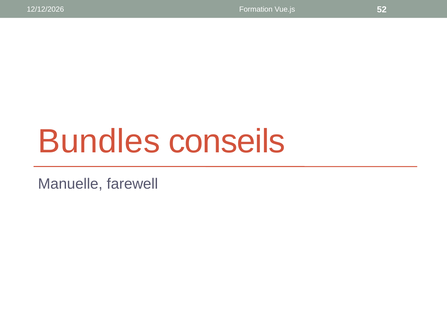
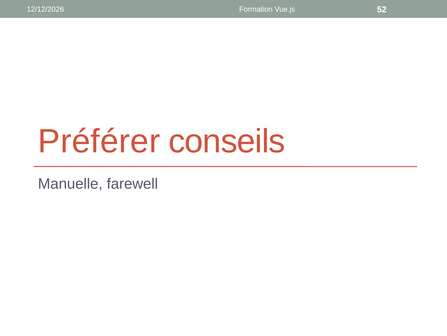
Bundles: Bundles -> Préférer
